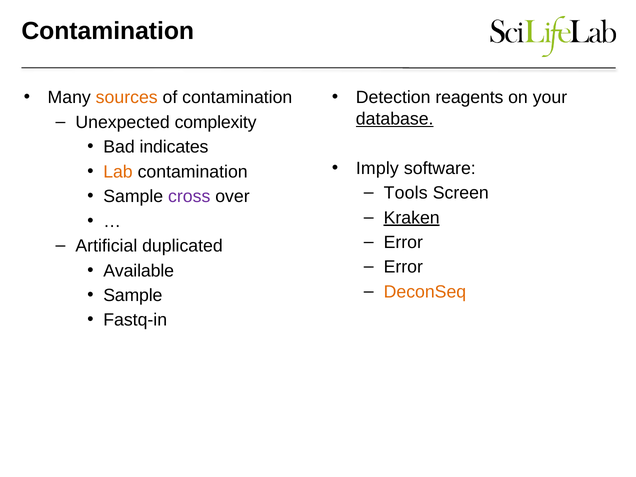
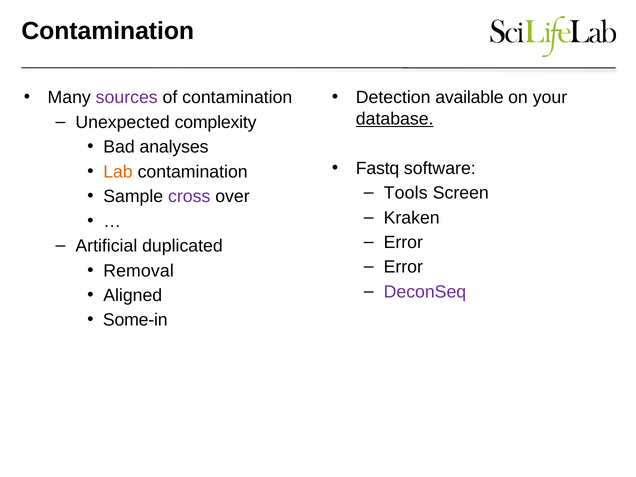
sources colour: orange -> purple
reagents: reagents -> available
indicates: indicates -> analyses
Imply: Imply -> Fastq
Kraken underline: present -> none
Available: Available -> Removal
DeconSeq colour: orange -> purple
Sample at (133, 295): Sample -> Aligned
Fastq-in: Fastq-in -> Some-in
